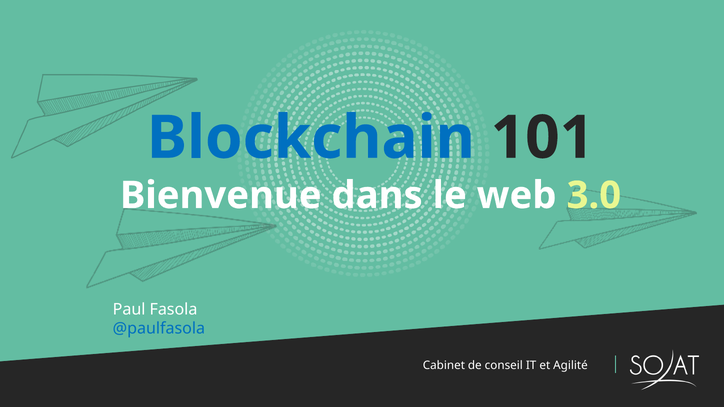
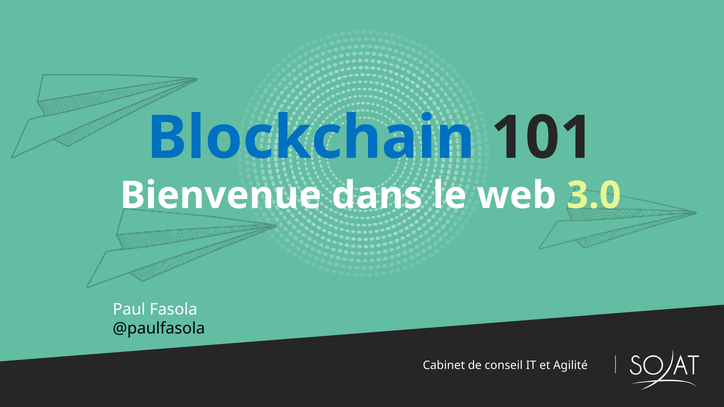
@paulfasola colour: blue -> black
